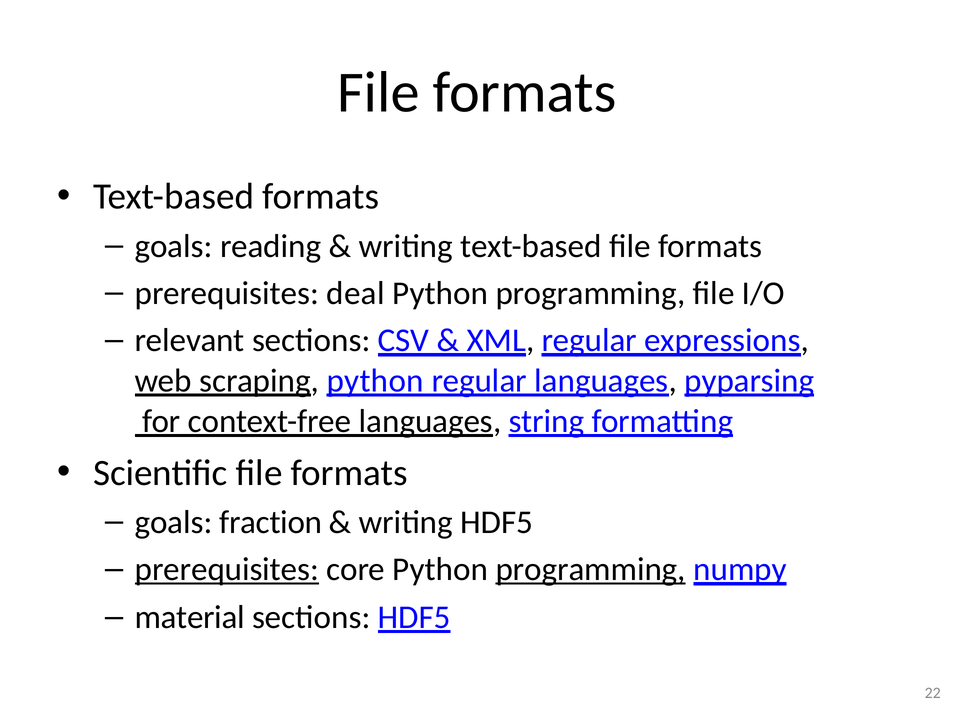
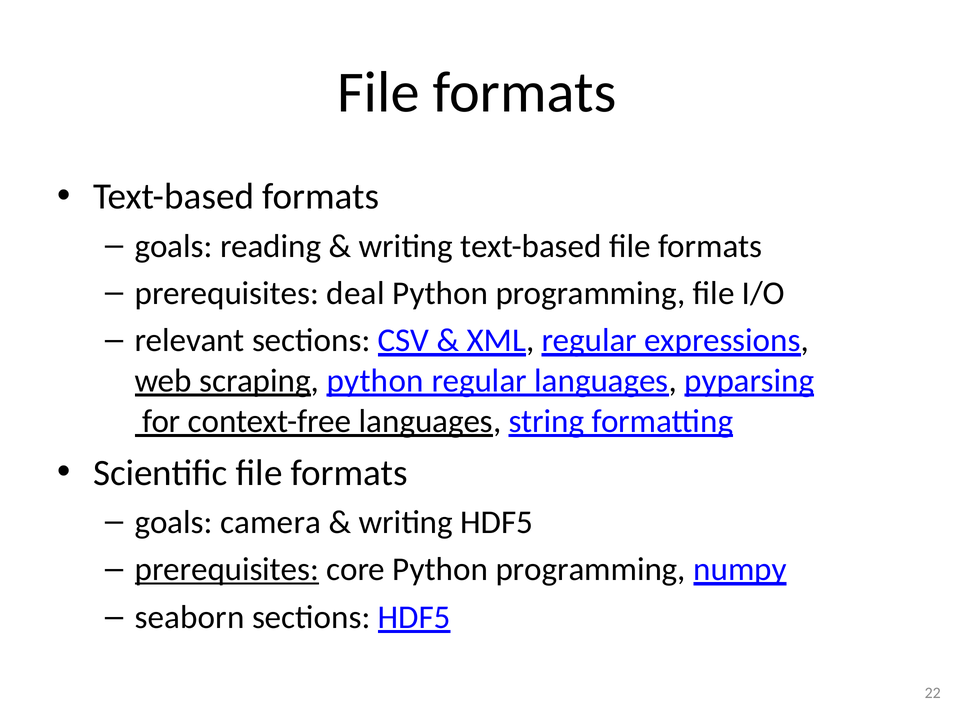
fraction: fraction -> camera
programming at (591, 569) underline: present -> none
material: material -> seaborn
